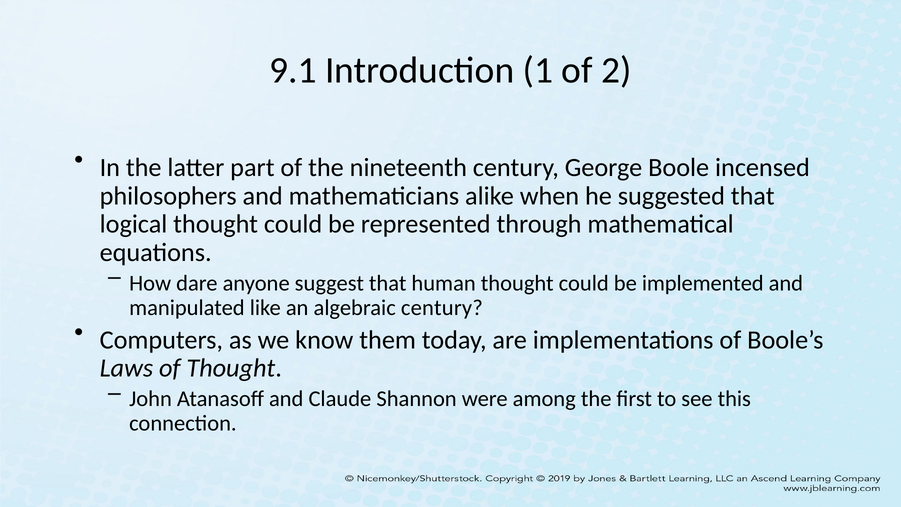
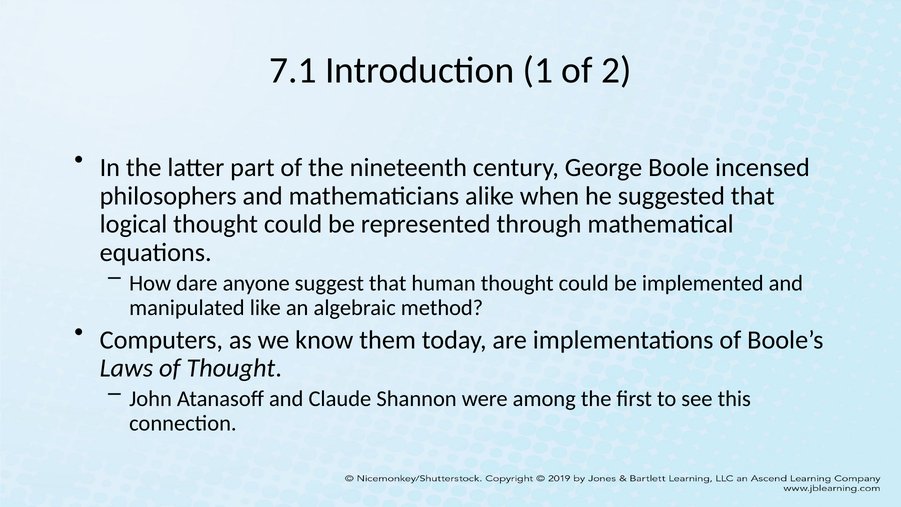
9.1: 9.1 -> 7.1
algebraic century: century -> method
